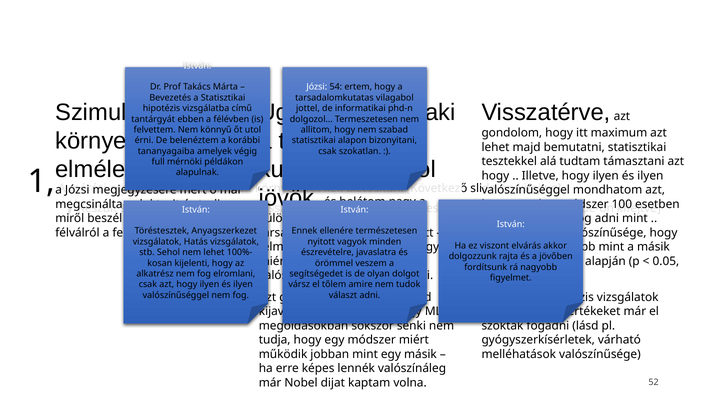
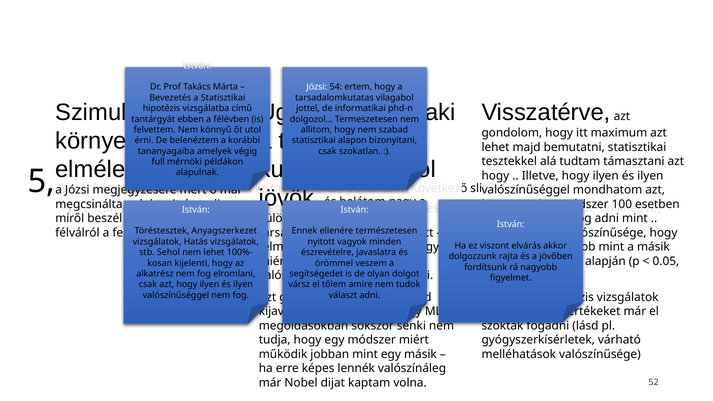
1: 1 -> 5
